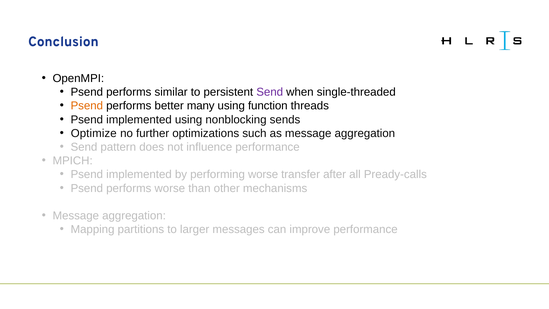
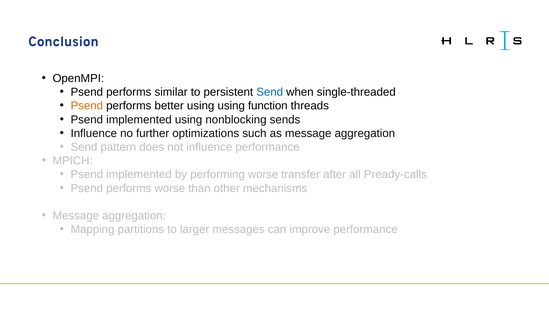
Send at (270, 92) colour: purple -> blue
better many: many -> using
Optimize at (94, 133): Optimize -> Influence
